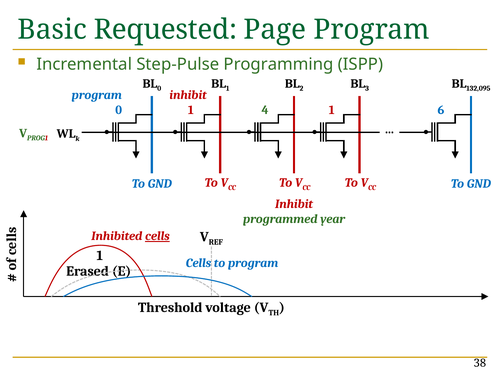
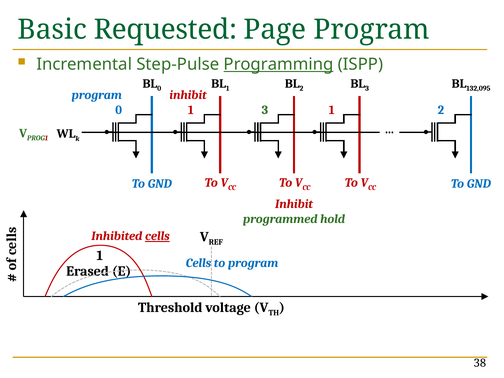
Programming underline: none -> present
1 4: 4 -> 3
1 6: 6 -> 2
year: year -> hold
